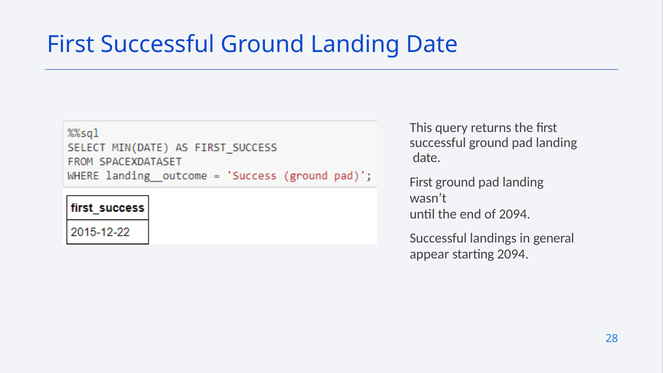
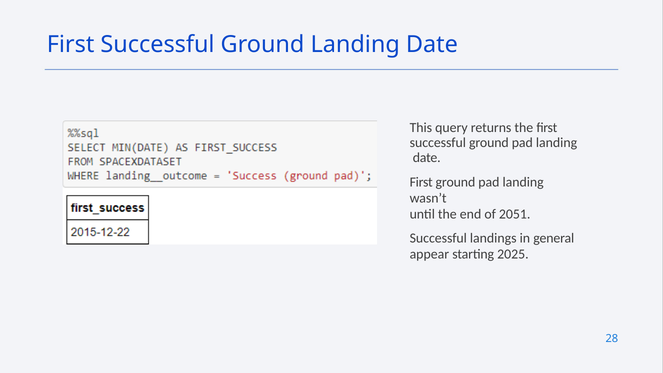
of 2094: 2094 -> 2051
starting 2094: 2094 -> 2025
